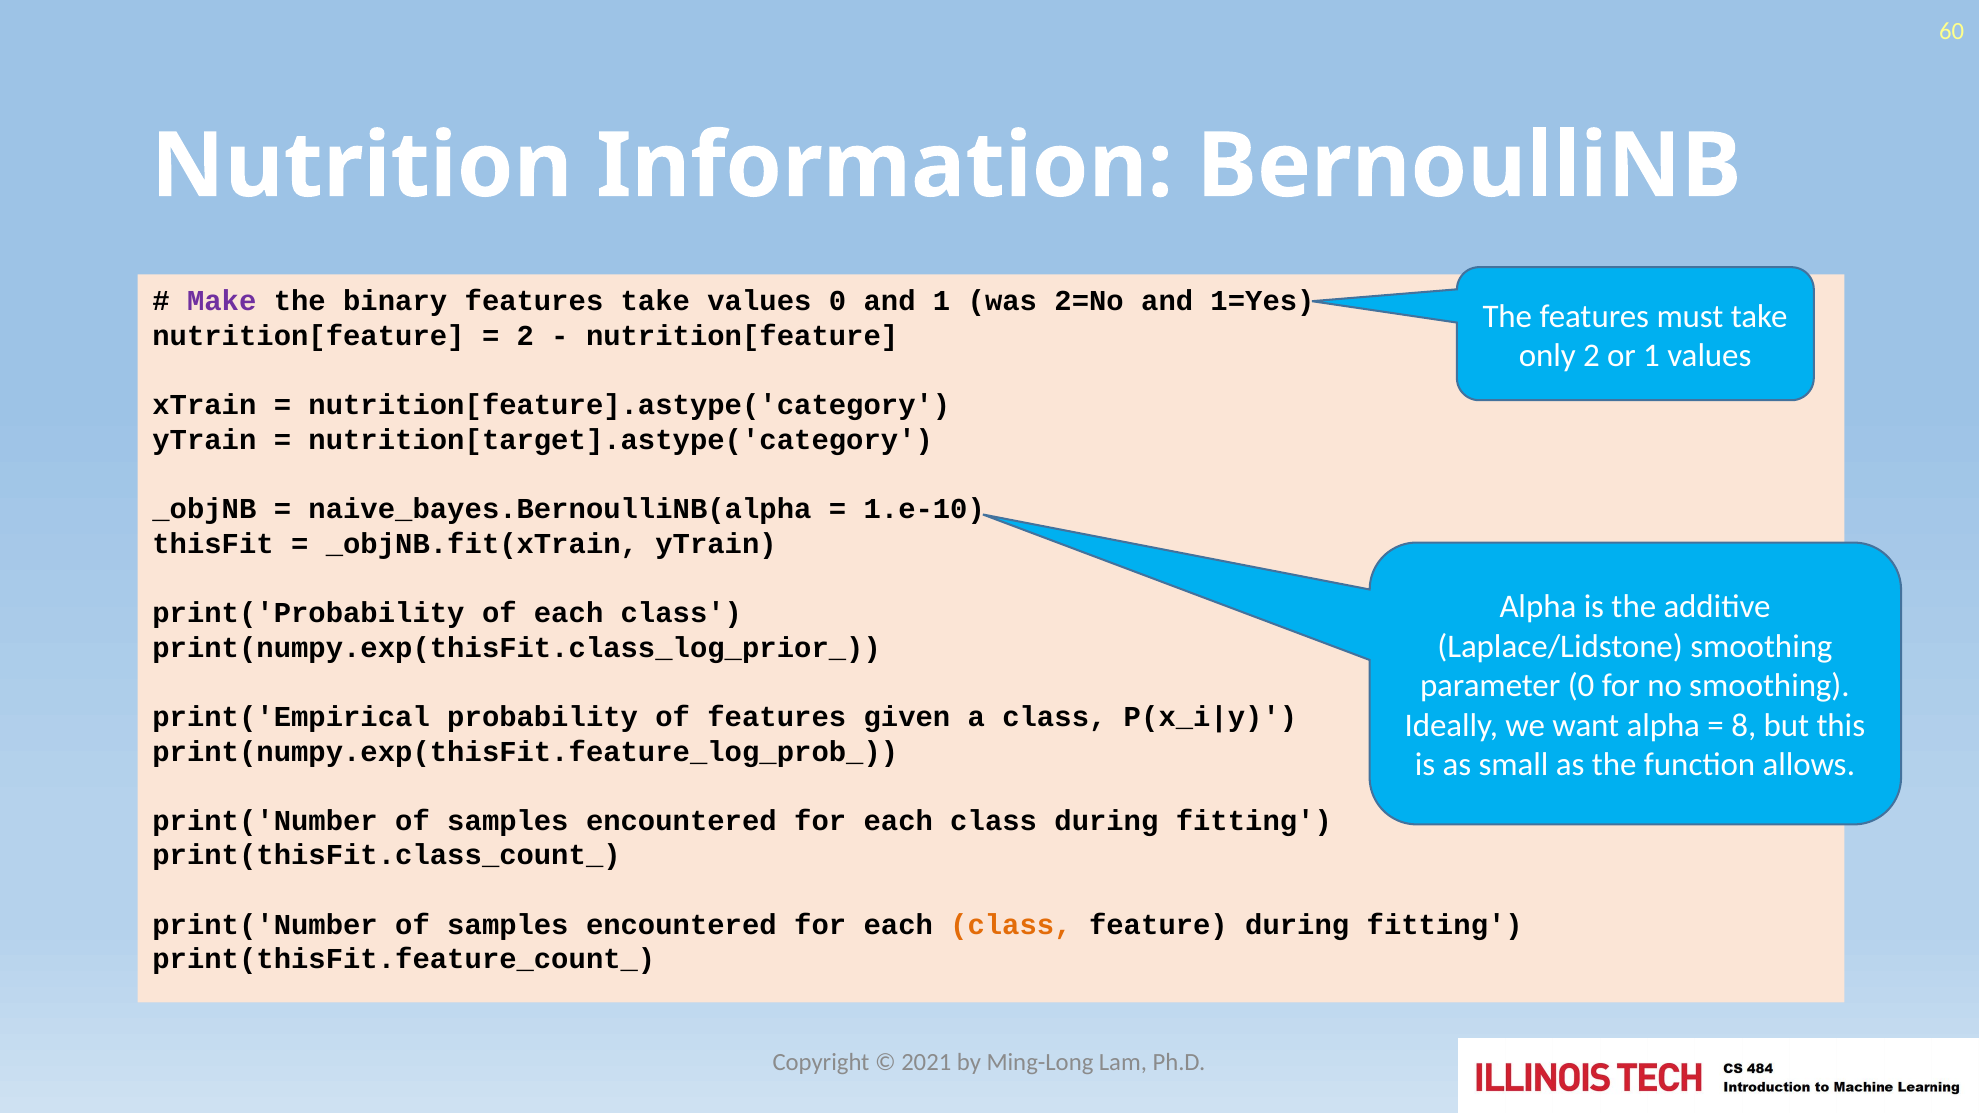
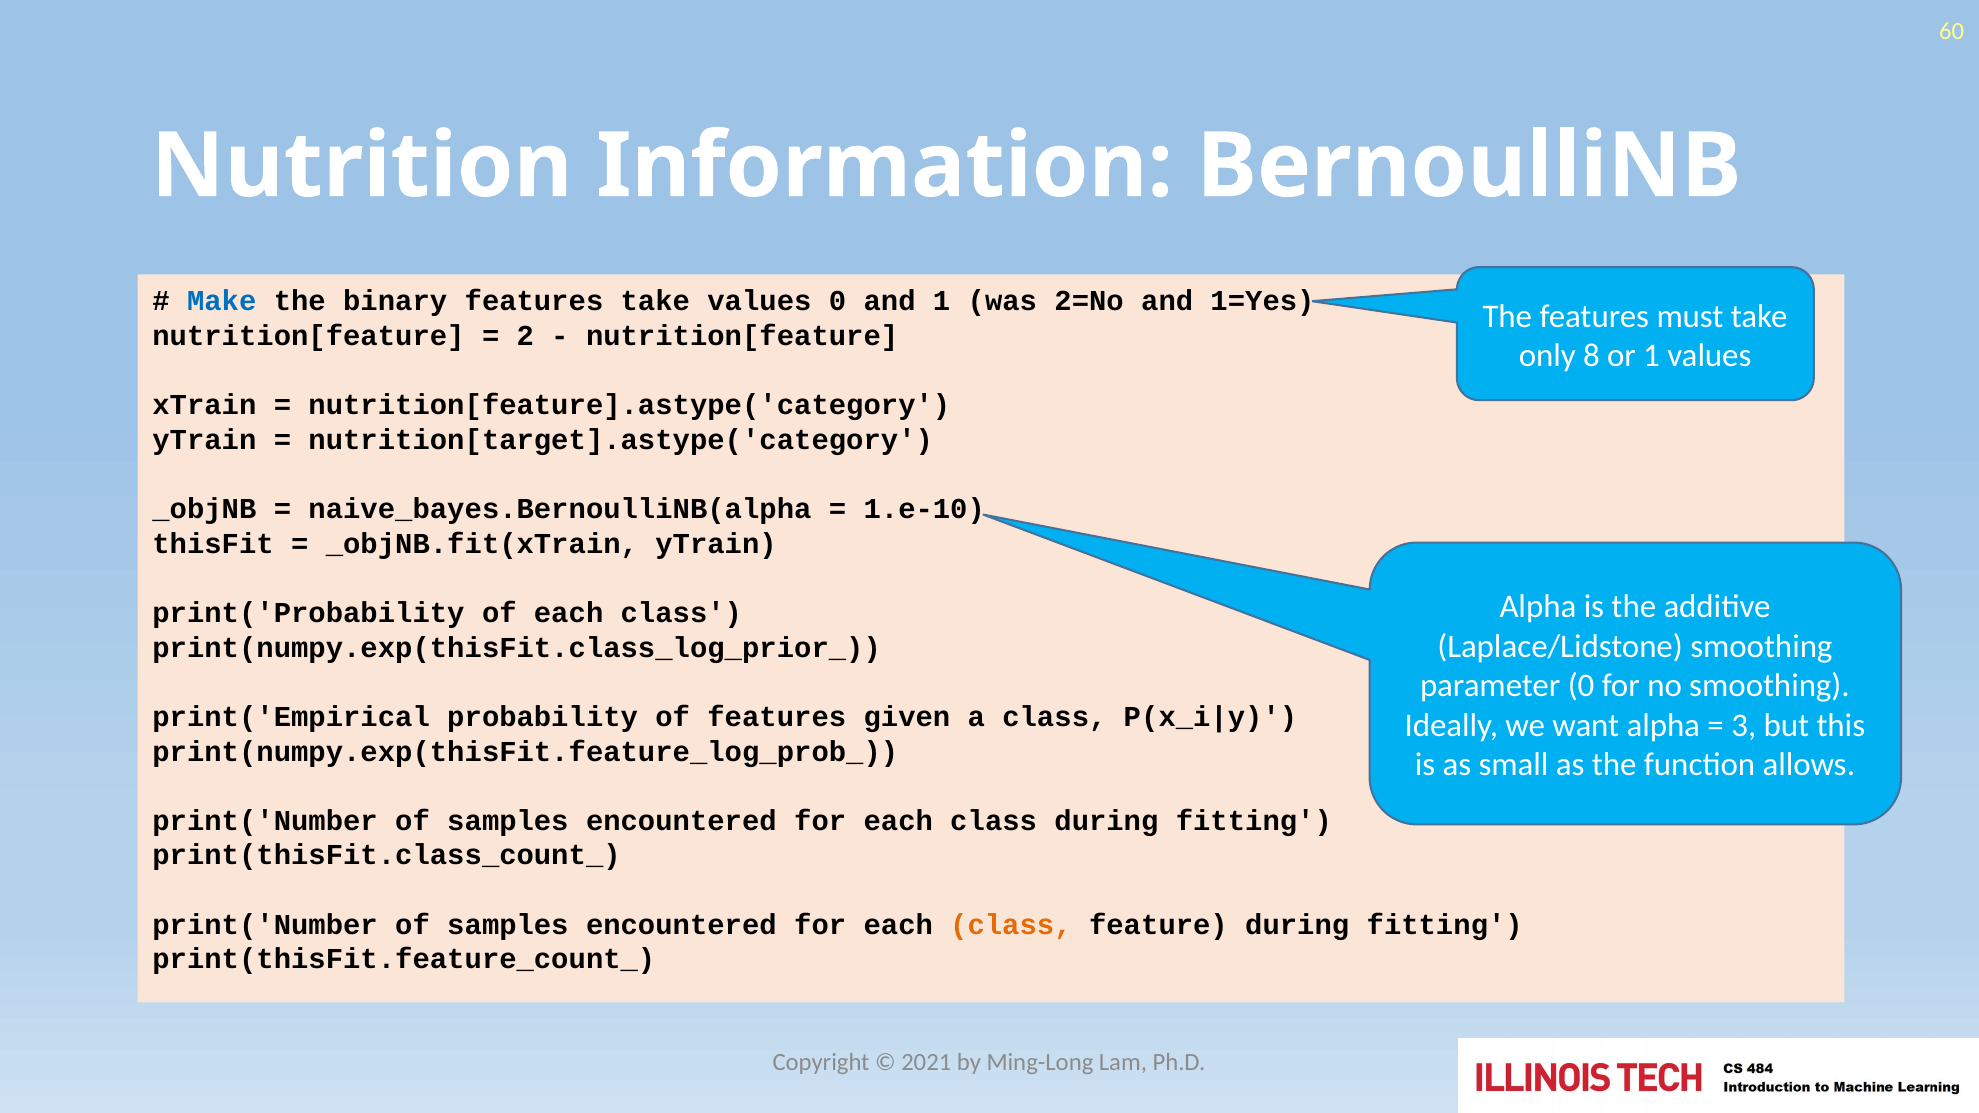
Make colour: purple -> blue
only 2: 2 -> 8
8: 8 -> 3
